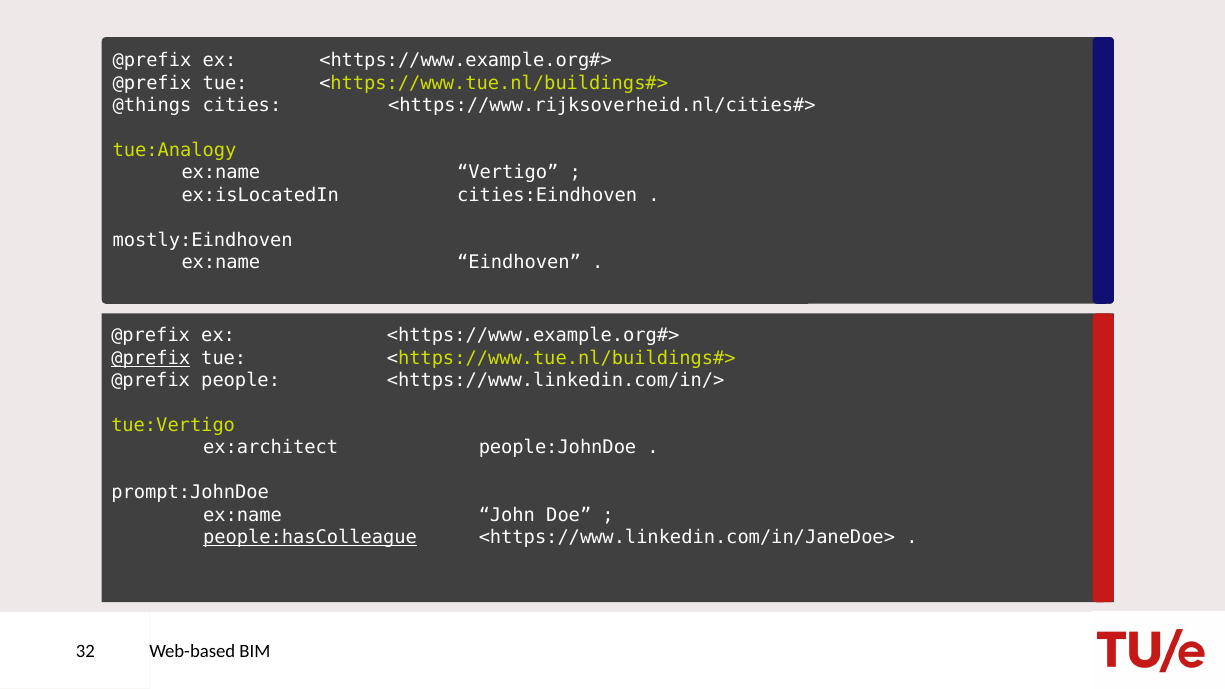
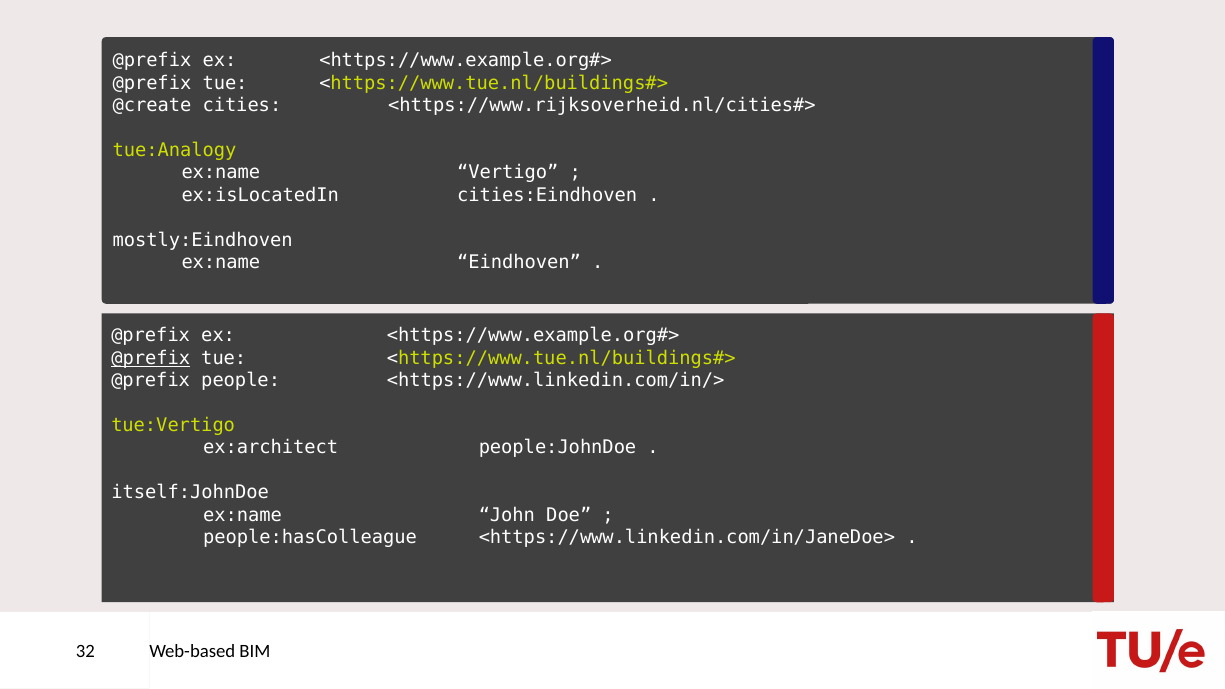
@things: @things -> @create
prompt:JohnDoe: prompt:JohnDoe -> itself:JohnDoe
people:hasColleague underline: present -> none
